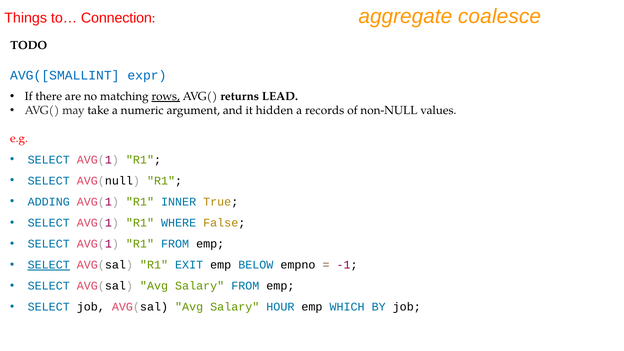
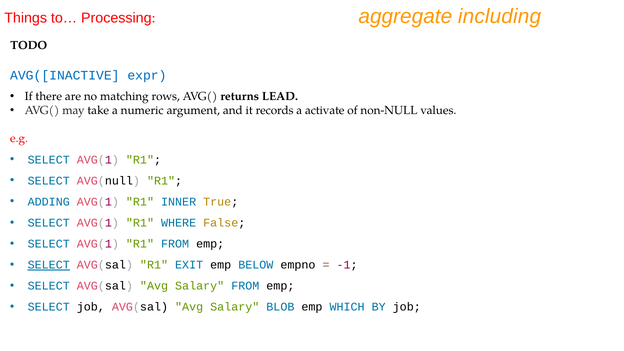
Connection: Connection -> Processing
coalesce: coalesce -> including
AVG([SMALLINT: AVG([SMALLINT -> AVG([INACTIVE
rows underline: present -> none
hidden: hidden -> records
records: records -> activate
HOUR: HOUR -> BLOB
